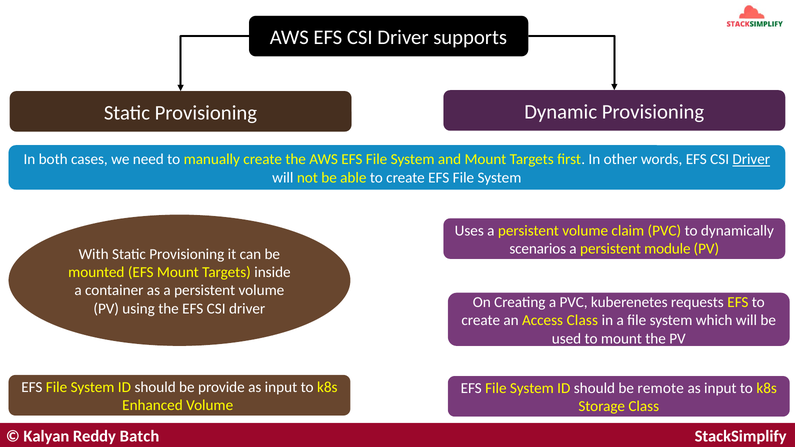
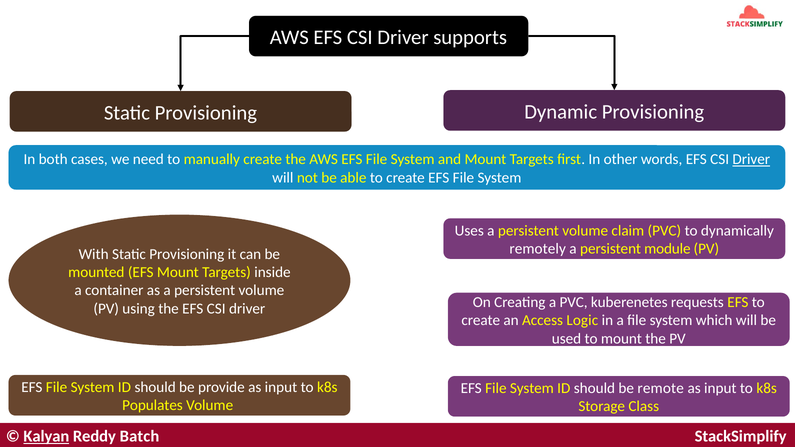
scenarios: scenarios -> remotely
Access Class: Class -> Logic
Enhanced: Enhanced -> Populates
Kalyan underline: none -> present
